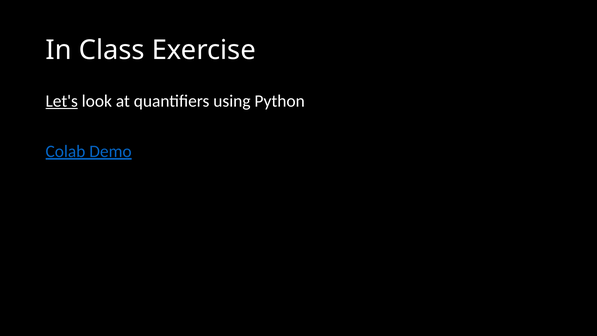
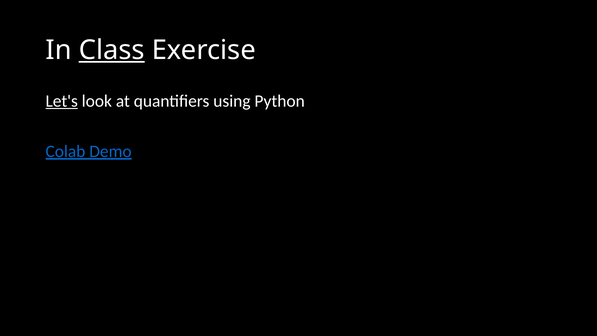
Class underline: none -> present
